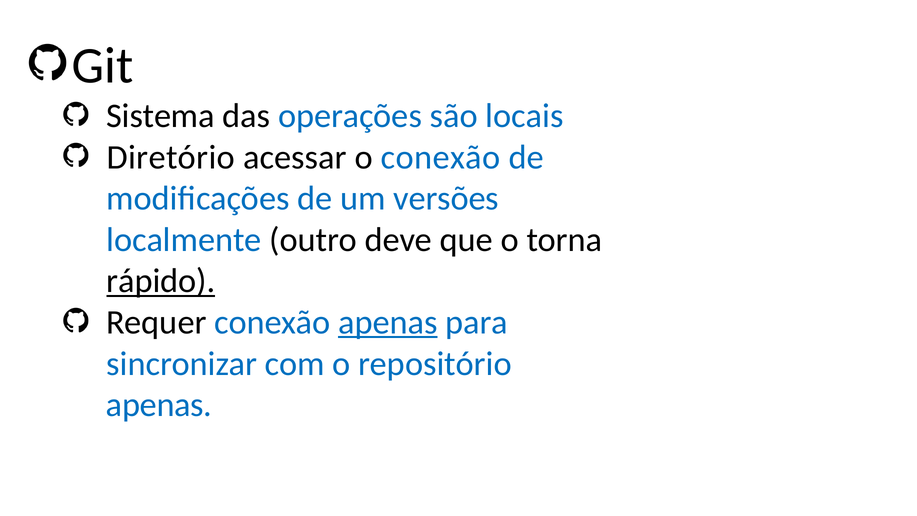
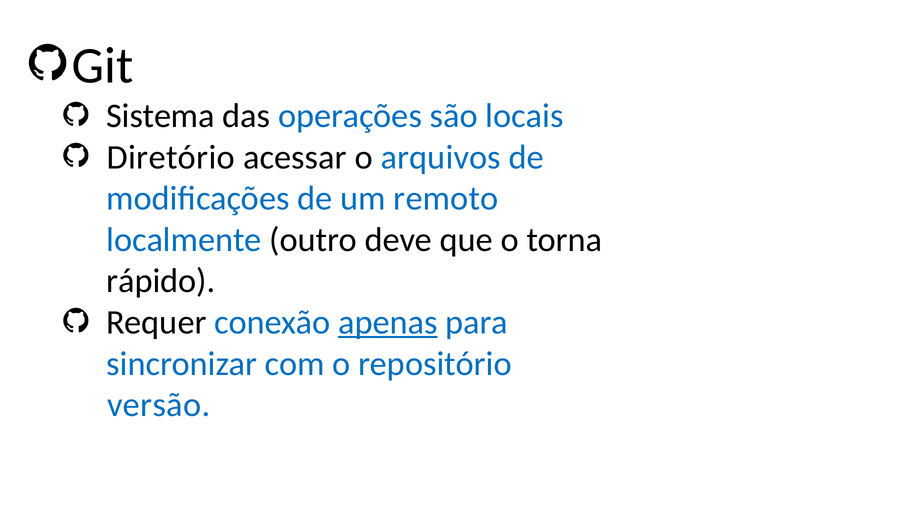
o conexão: conexão -> arquivos
versões: versões -> remoto
rápido underline: present -> none
apenas at (159, 405): apenas -> versão
